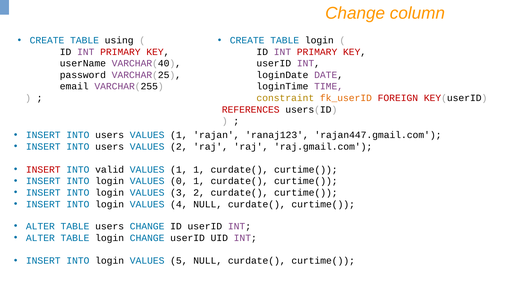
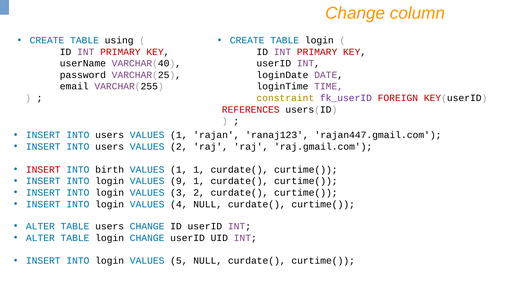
fk_userID colour: orange -> purple
valid: valid -> birth
0: 0 -> 9
